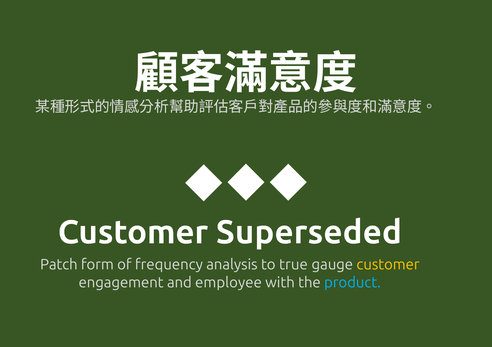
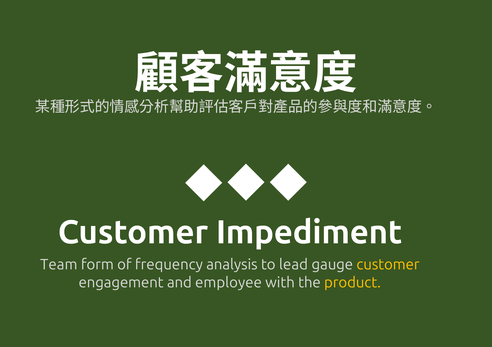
Superseded: Superseded -> Impediment
Patch: Patch -> Team
true: true -> lead
product colour: light blue -> yellow
